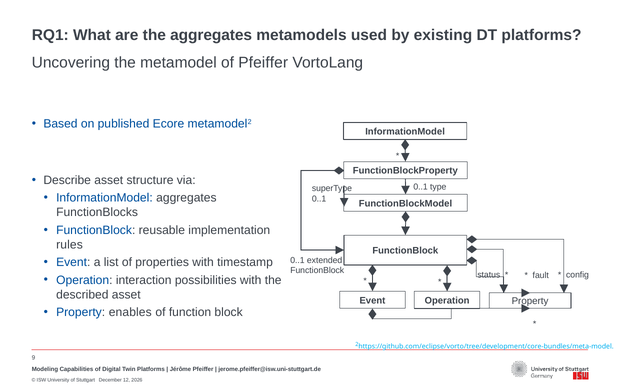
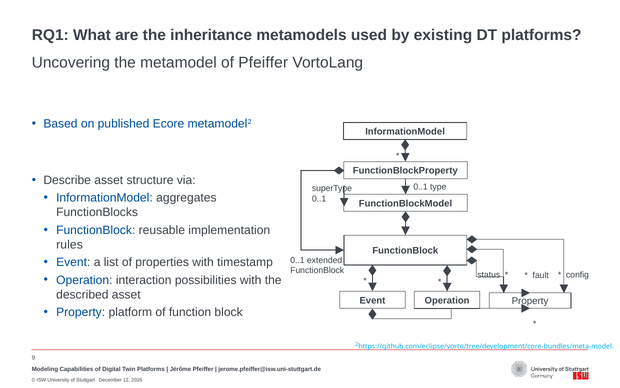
the aggregates: aggregates -> inheritance
enables: enables -> platform
